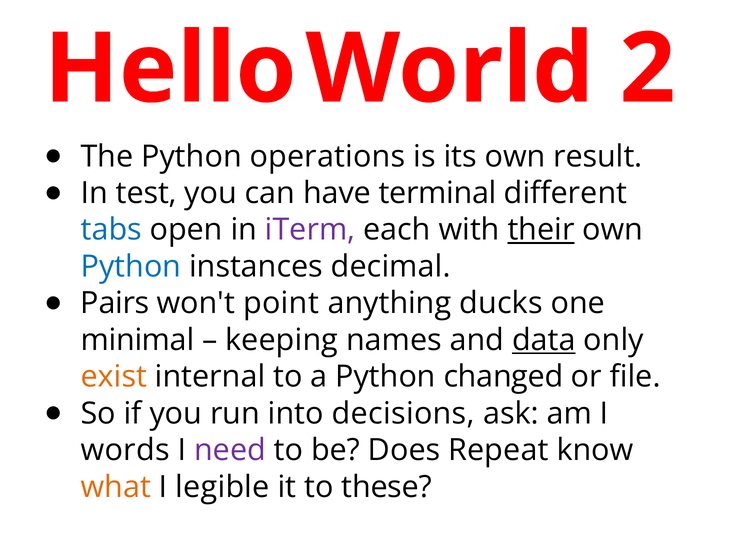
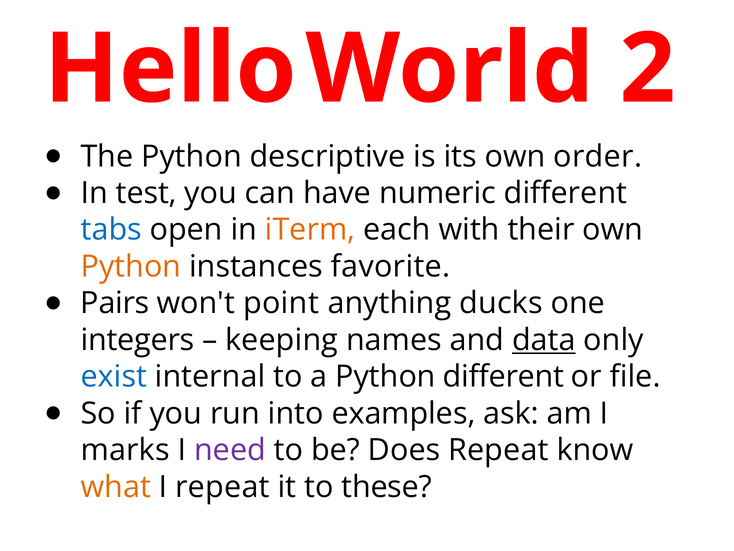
operations: operations -> descriptive
result: result -> order
terminal: terminal -> numeric
iTerm colour: purple -> orange
their underline: present -> none
Python at (131, 266) colour: blue -> orange
decimal: decimal -> favorite
minimal: minimal -> integers
exist colour: orange -> blue
Python changed: changed -> different
decisions: decisions -> examples
words: words -> marks
I legible: legible -> repeat
